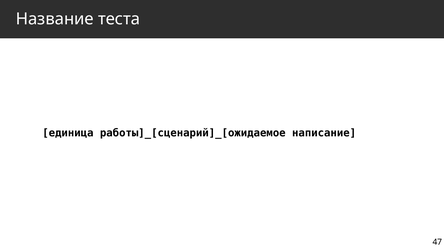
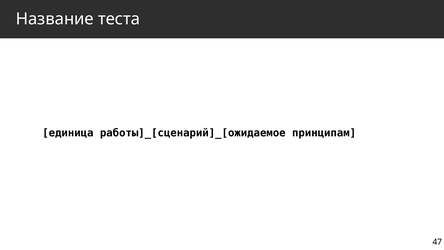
написание: написание -> принципам
